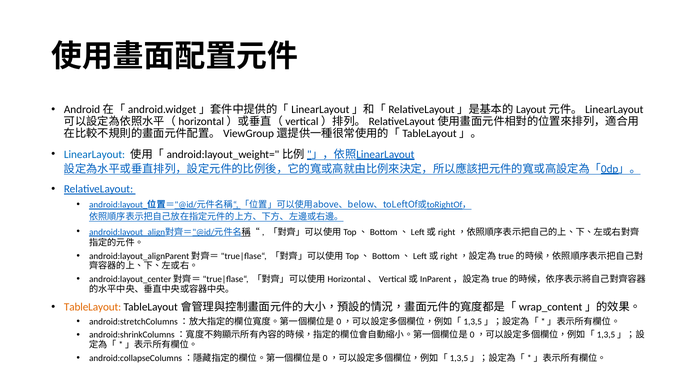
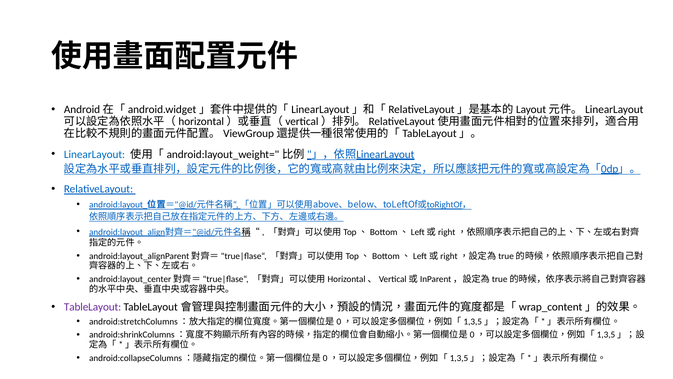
TableLayout colour: orange -> purple
